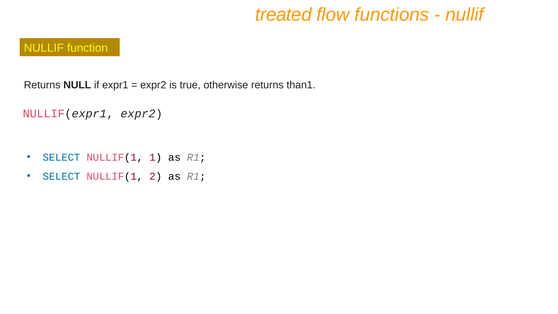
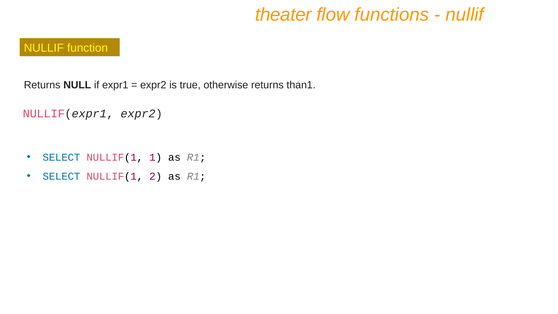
treated: treated -> theater
